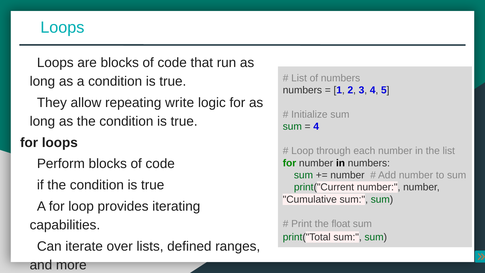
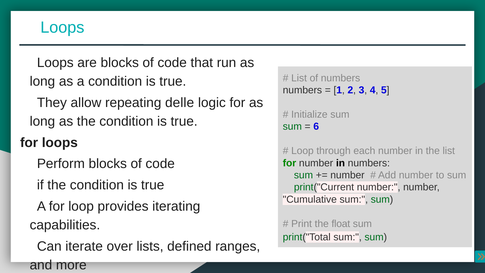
write: write -> delle
4 at (316, 127): 4 -> 6
